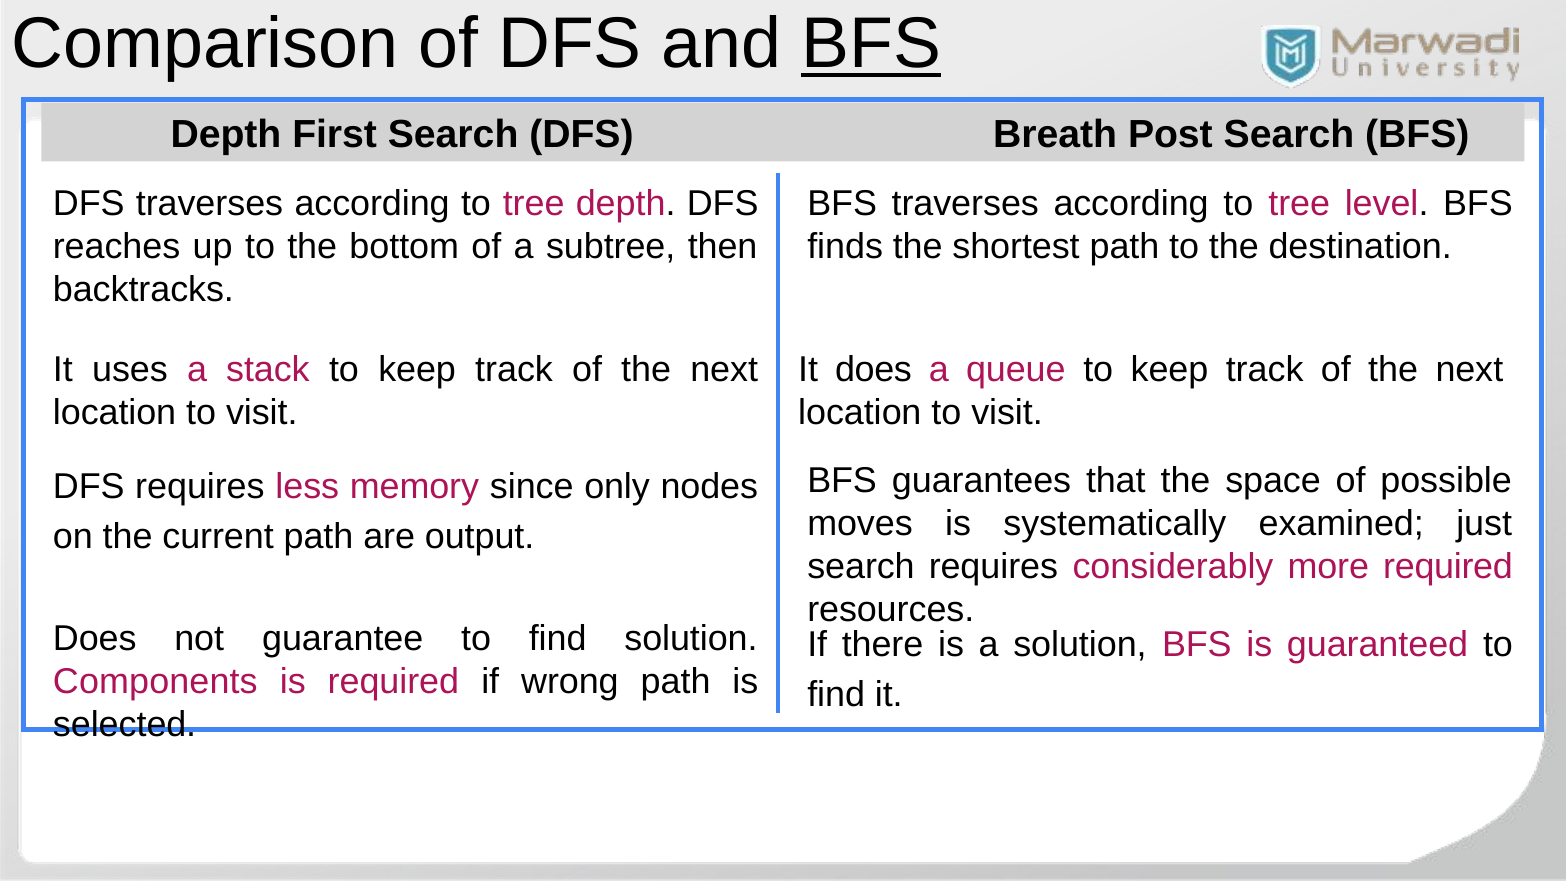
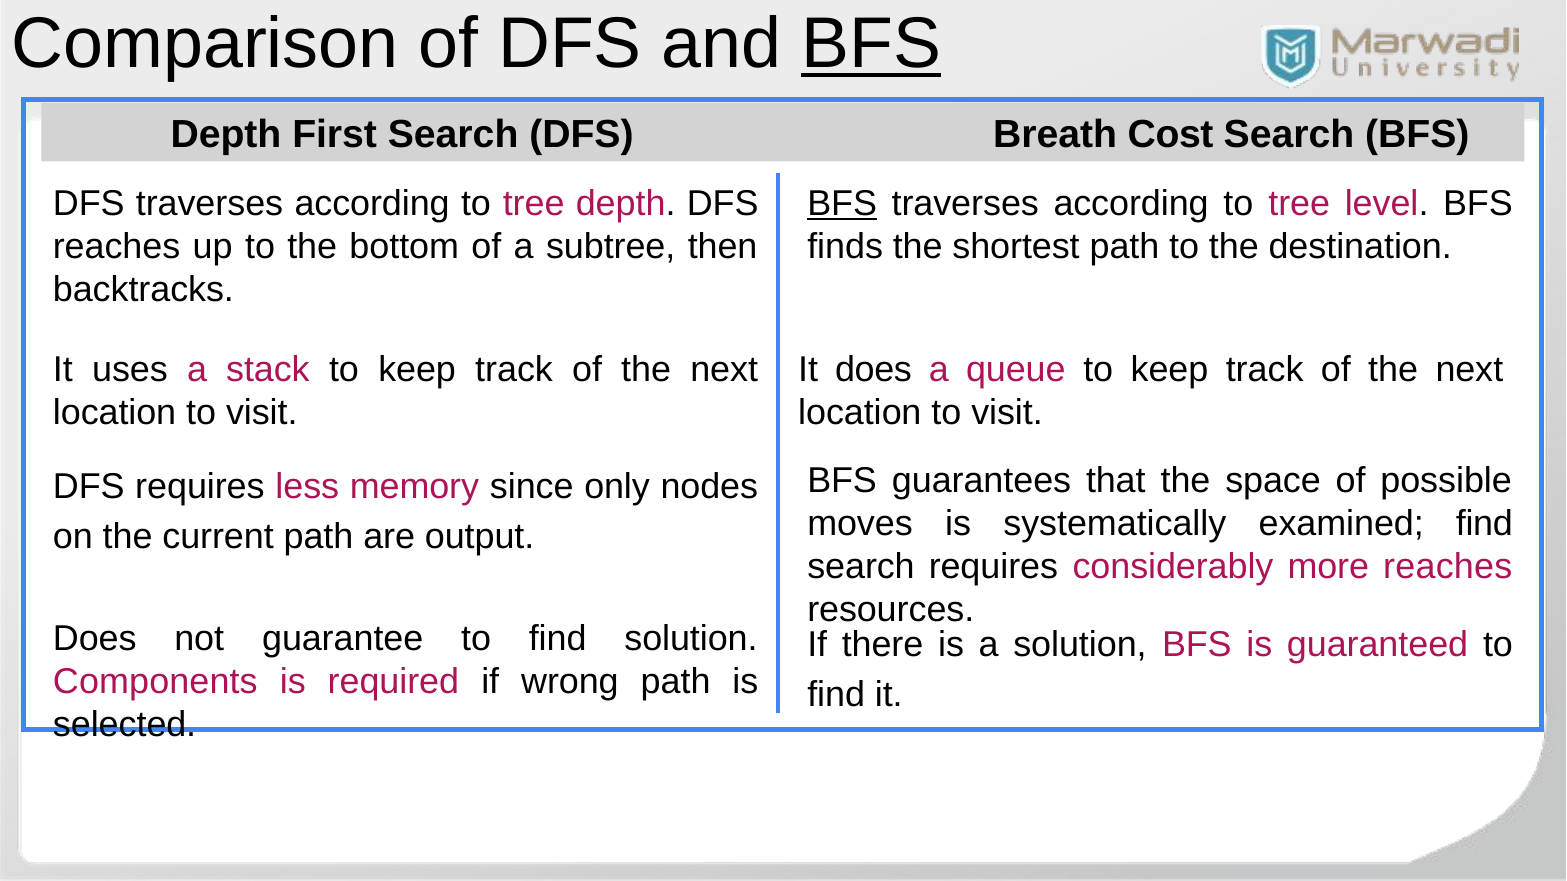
Post: Post -> Cost
BFS at (842, 203) underline: none -> present
examined just: just -> find
more required: required -> reaches
